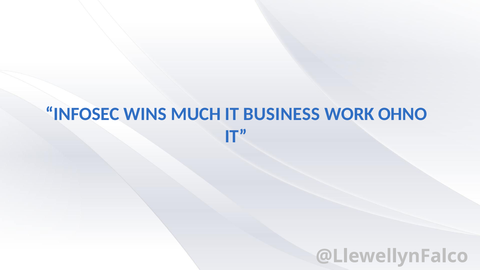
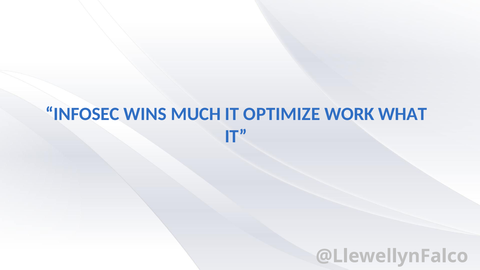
BUSINESS: BUSINESS -> OPTIMIZE
OHNO: OHNO -> WHAT
